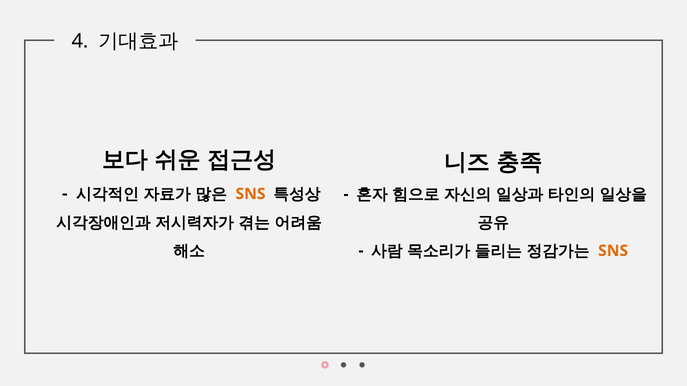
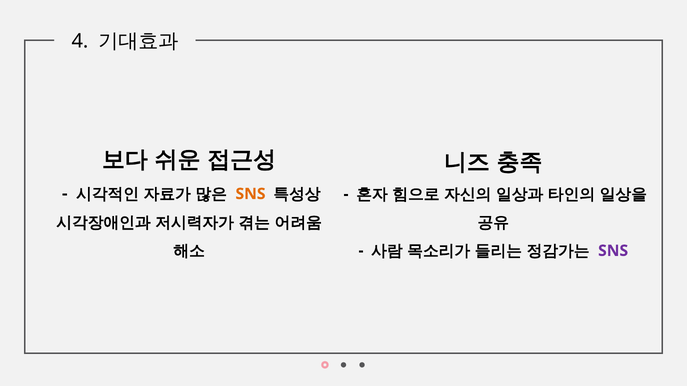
SNS at (613, 251) colour: orange -> purple
